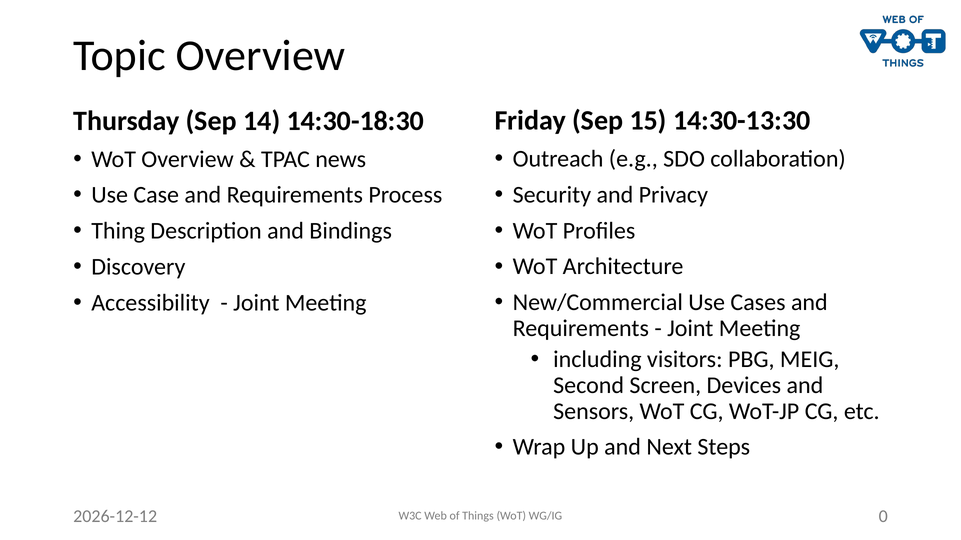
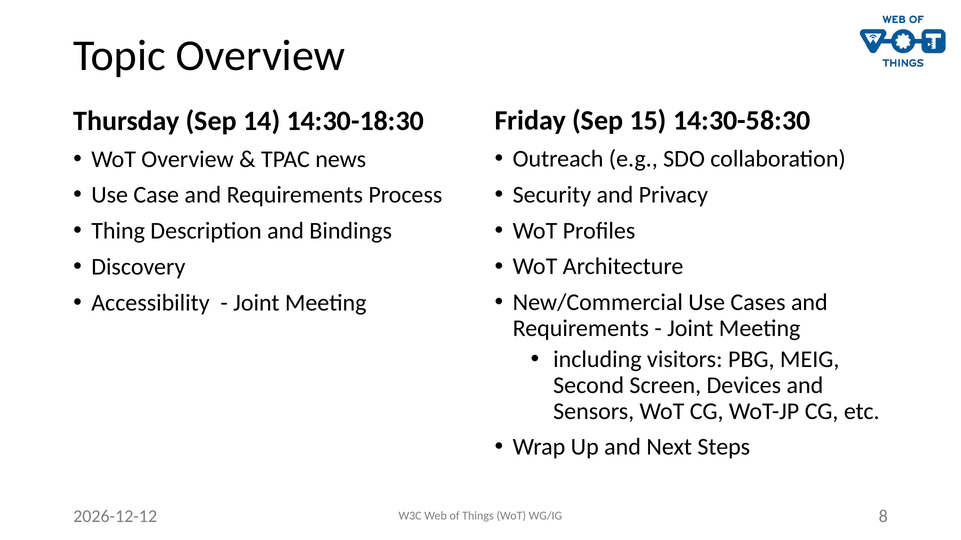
14:30-13:30: 14:30-13:30 -> 14:30-58:30
0: 0 -> 8
